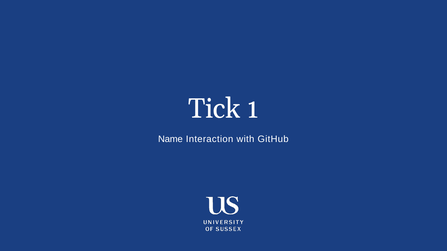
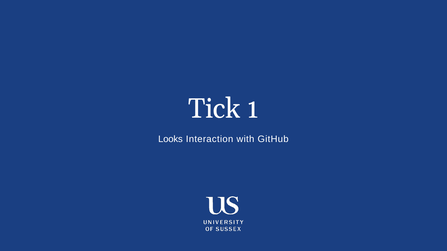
Name: Name -> Looks
